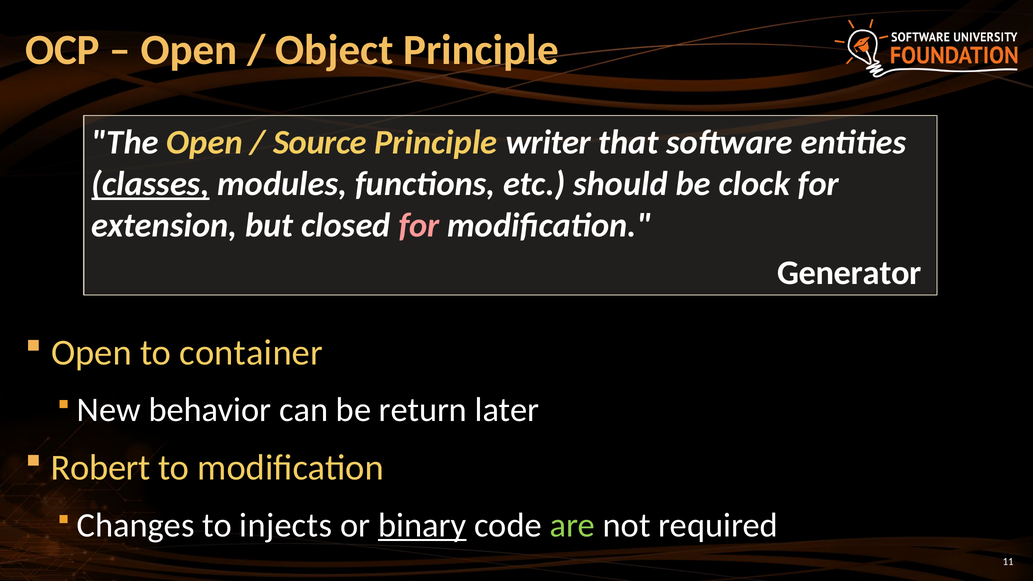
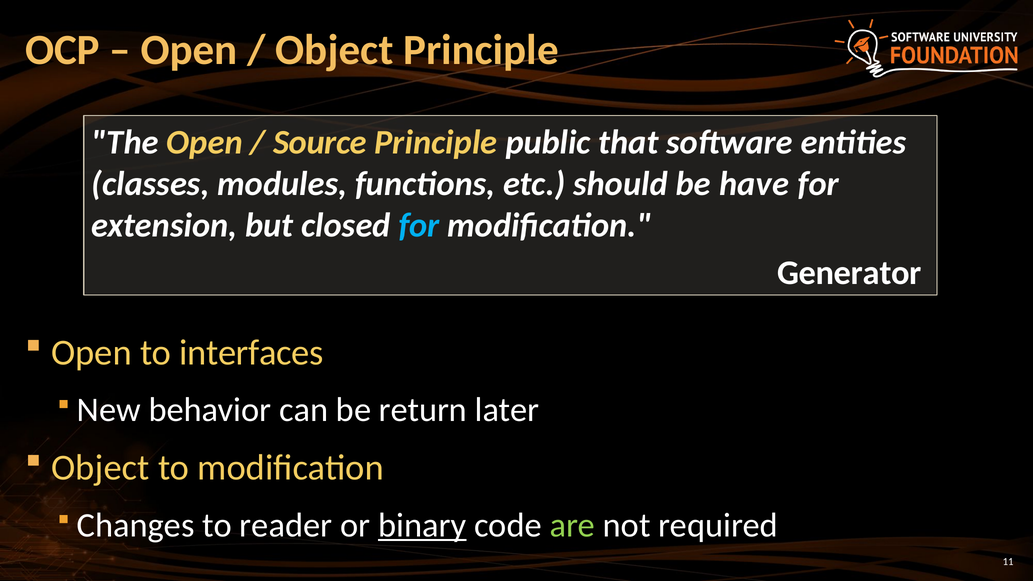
writer: writer -> public
classes underline: present -> none
clock: clock -> have
for at (419, 225) colour: pink -> light blue
container: container -> interfaces
Robert at (101, 468): Robert -> Object
injects: injects -> reader
